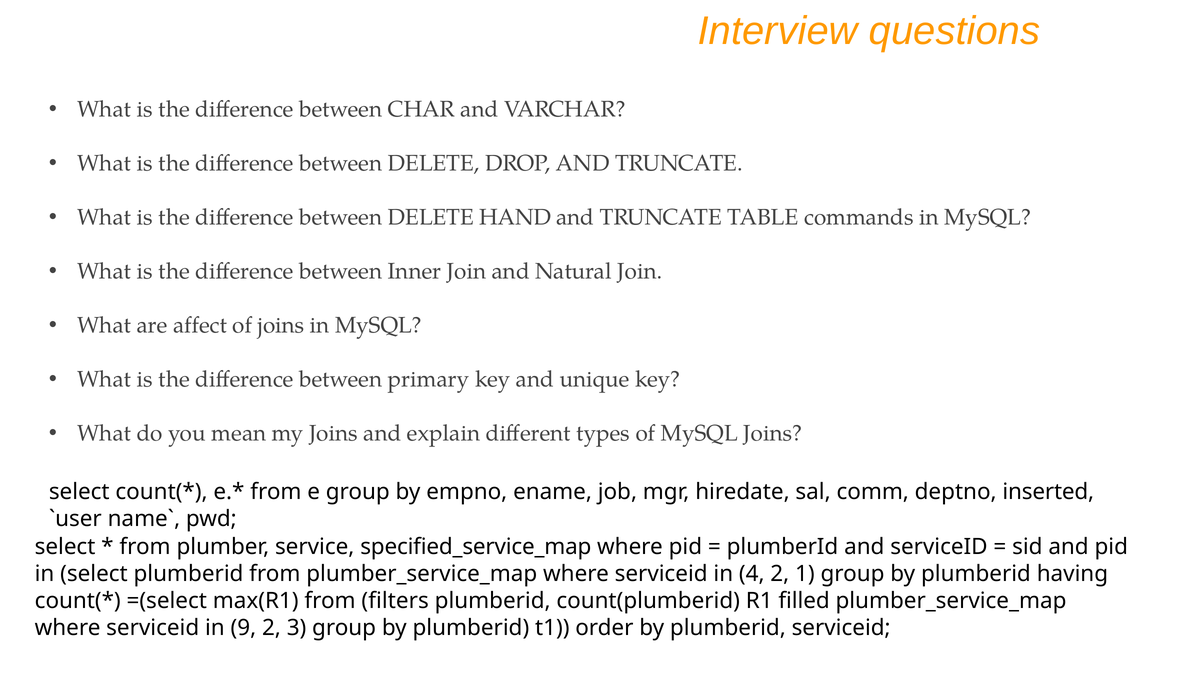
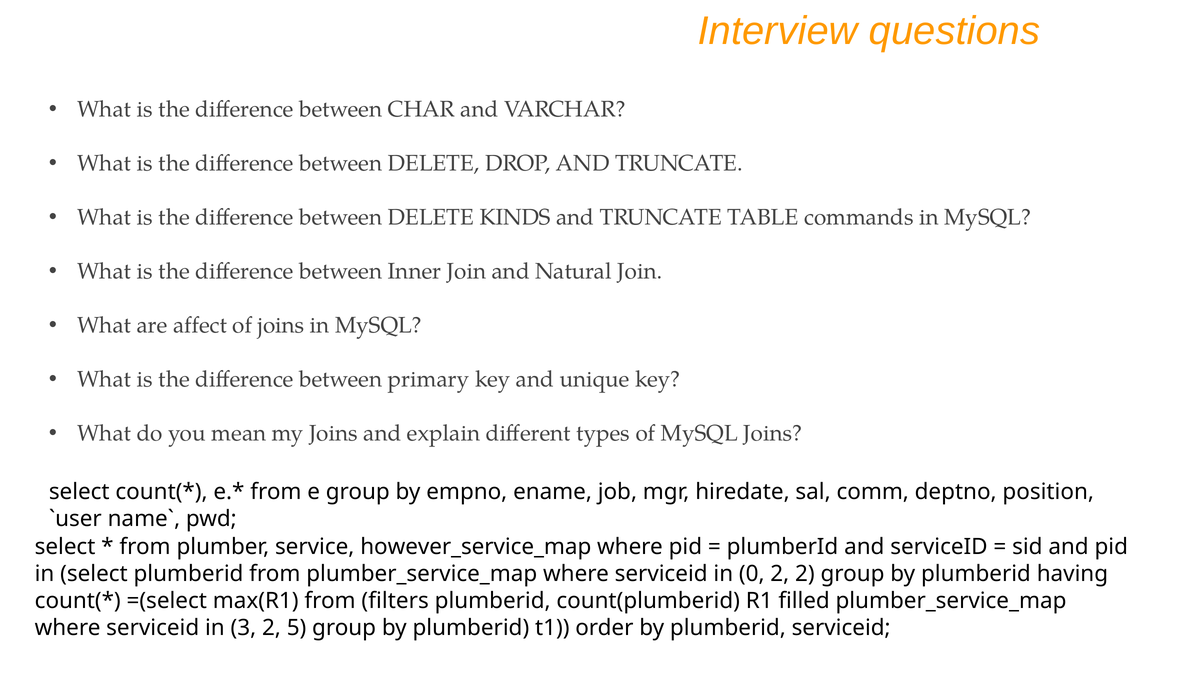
HAND: HAND -> KINDS
inserted: inserted -> position
specified_service_map: specified_service_map -> however_service_map
4: 4 -> 0
2 1: 1 -> 2
9: 9 -> 3
3: 3 -> 5
